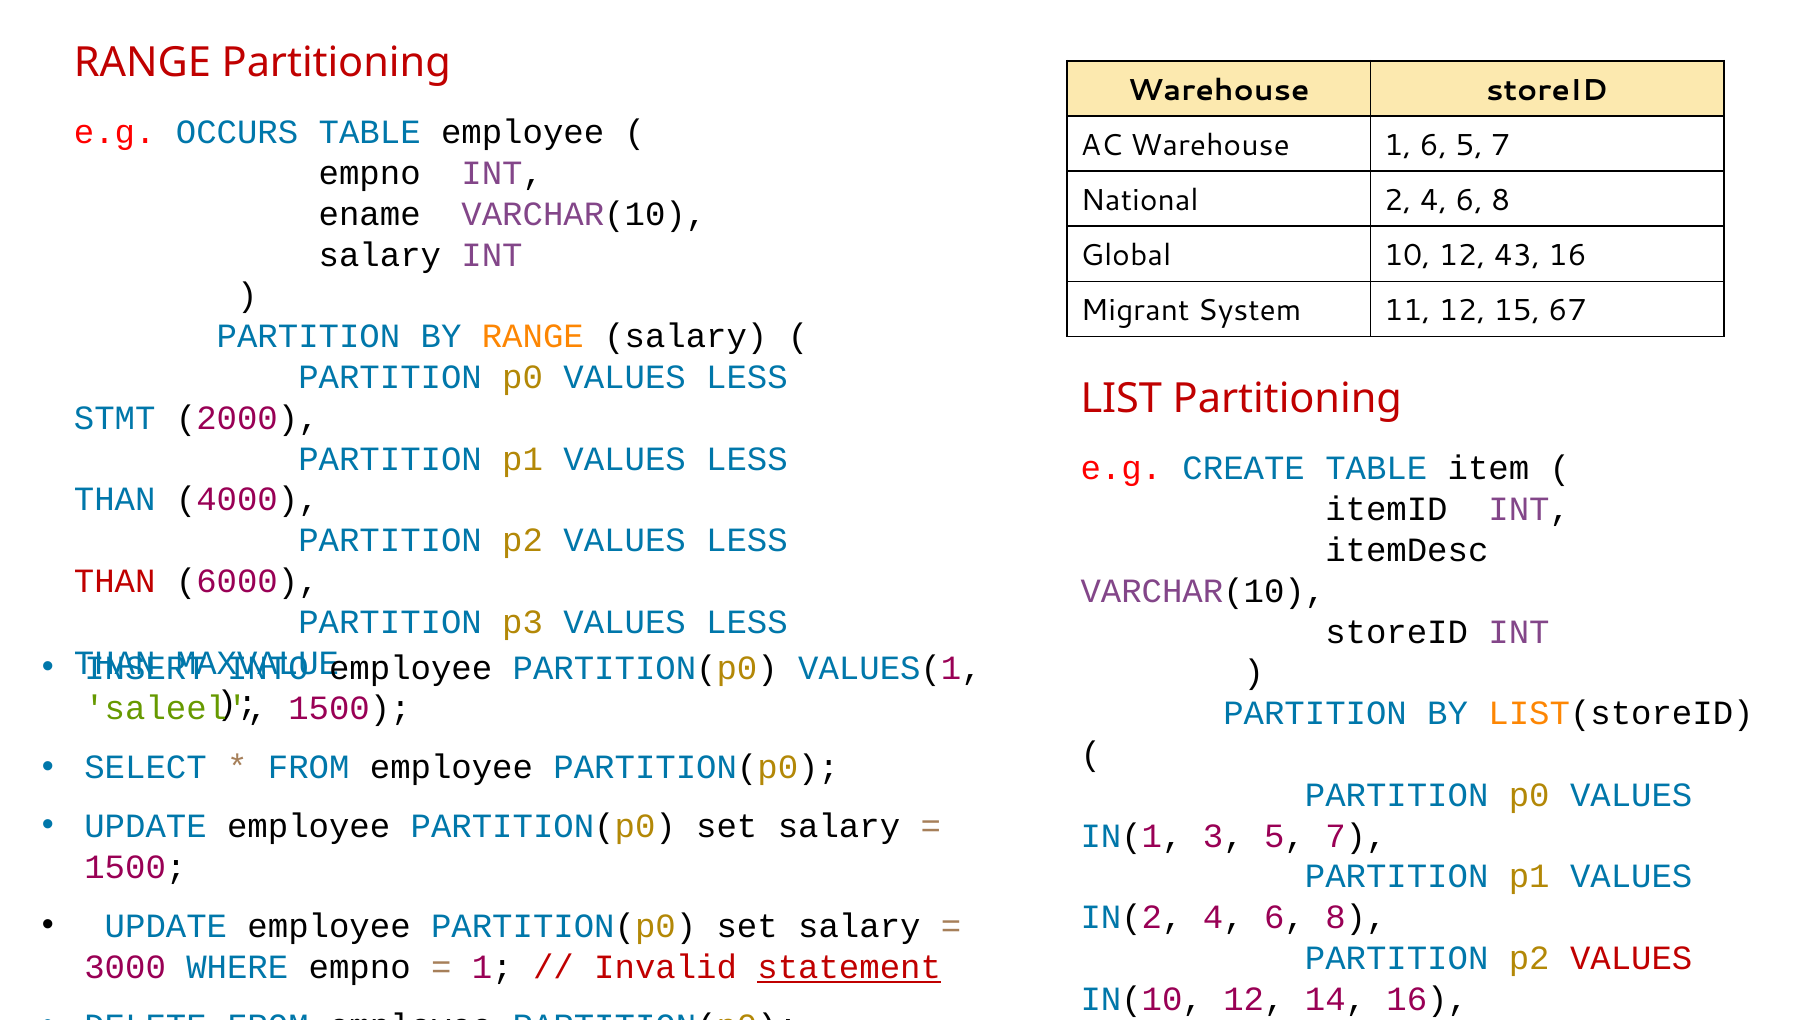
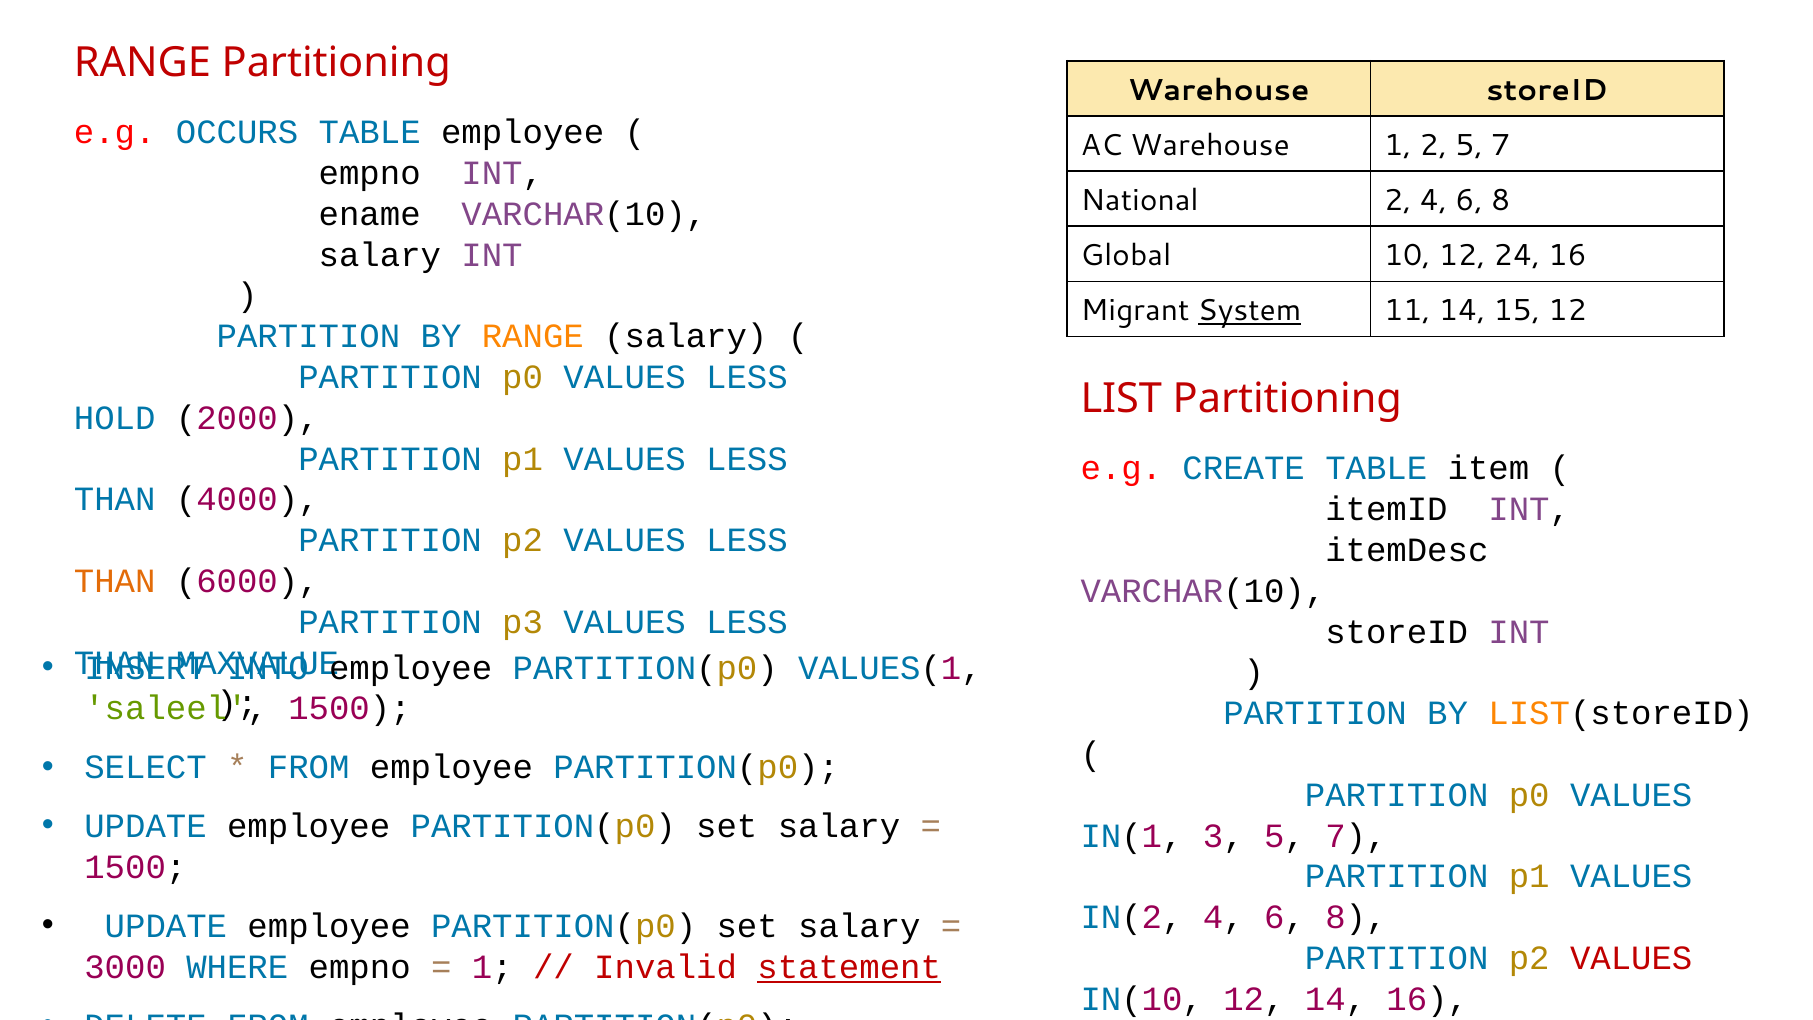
1 6: 6 -> 2
43: 43 -> 24
System underline: none -> present
11 12: 12 -> 14
15 67: 67 -> 12
STMT: STMT -> HOLD
THAN at (115, 581) colour: red -> orange
